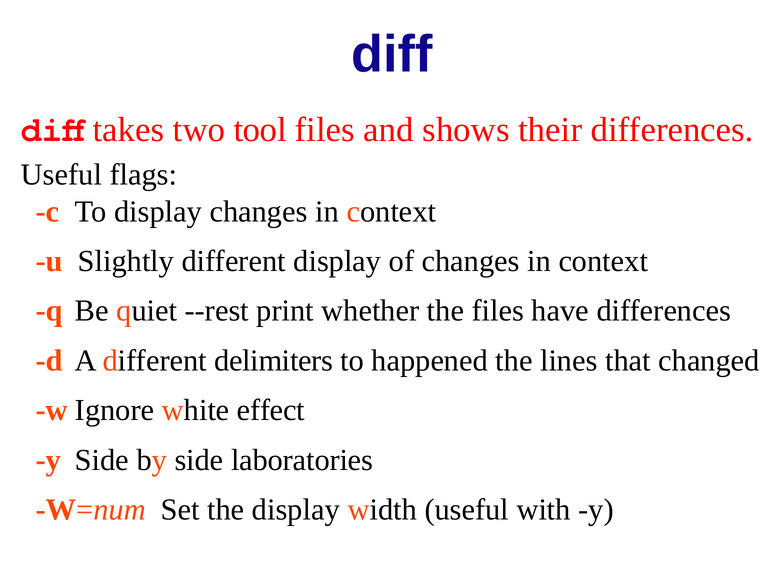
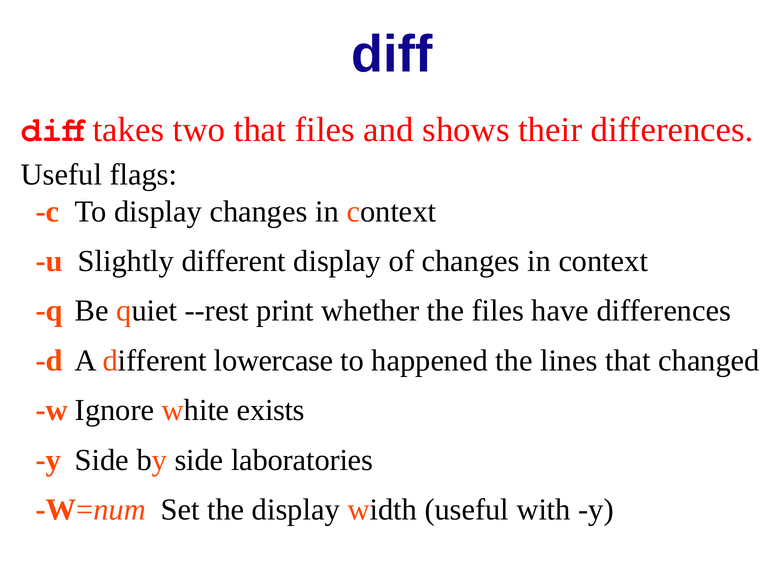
two tool: tool -> that
delimiters: delimiters -> lowercase
effect: effect -> exists
